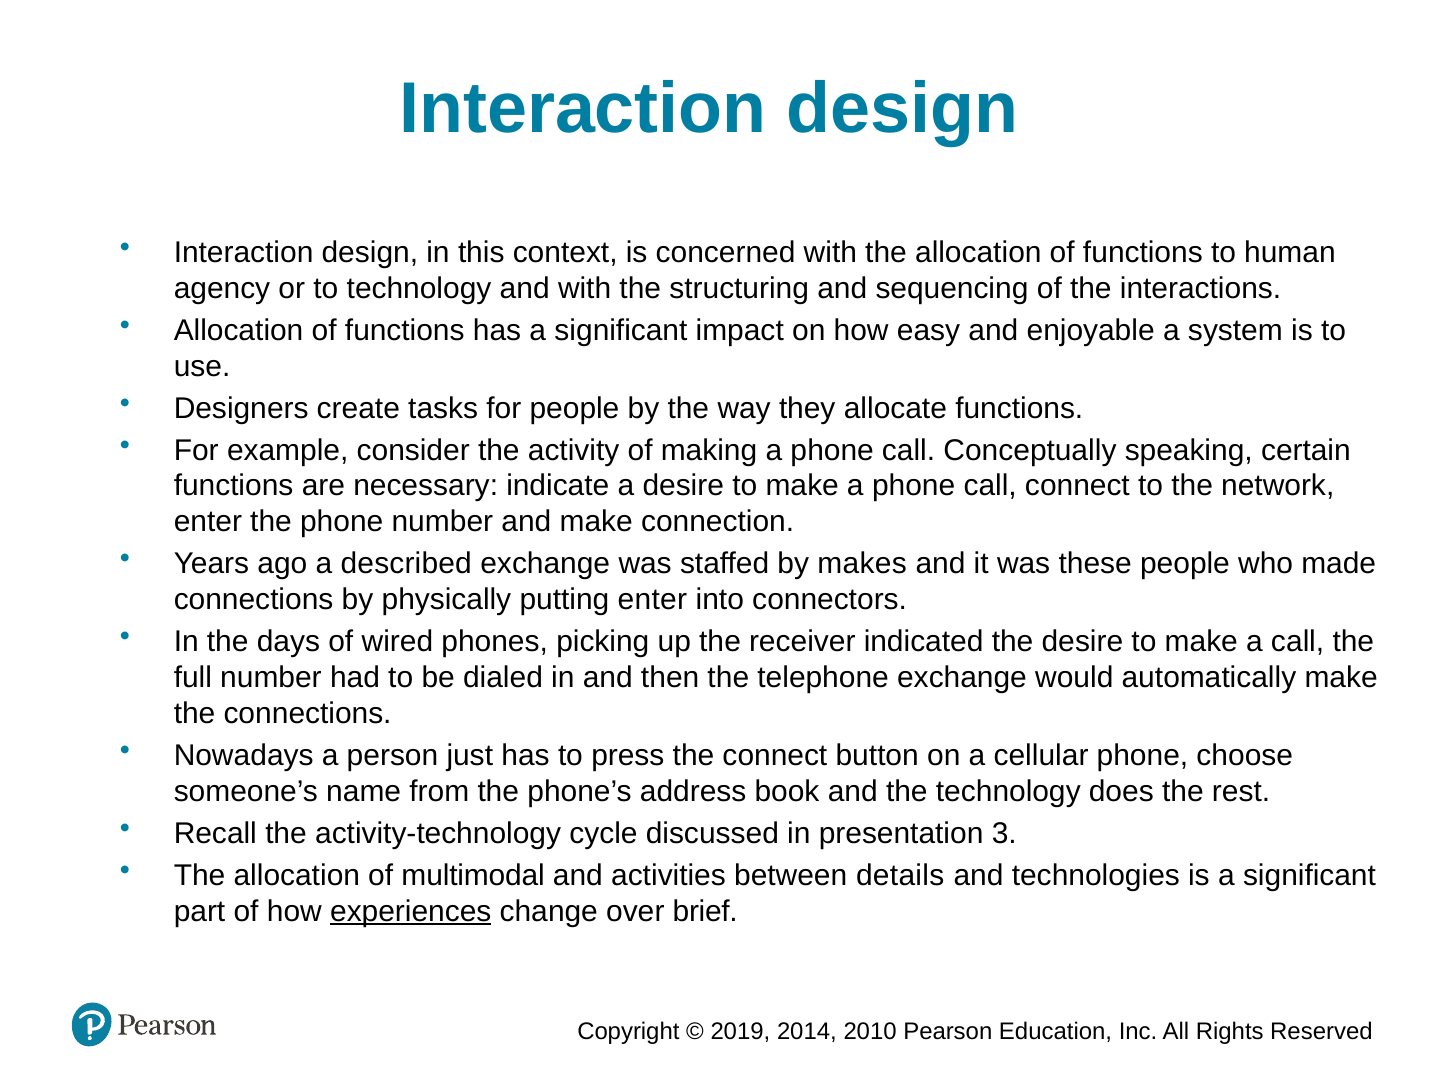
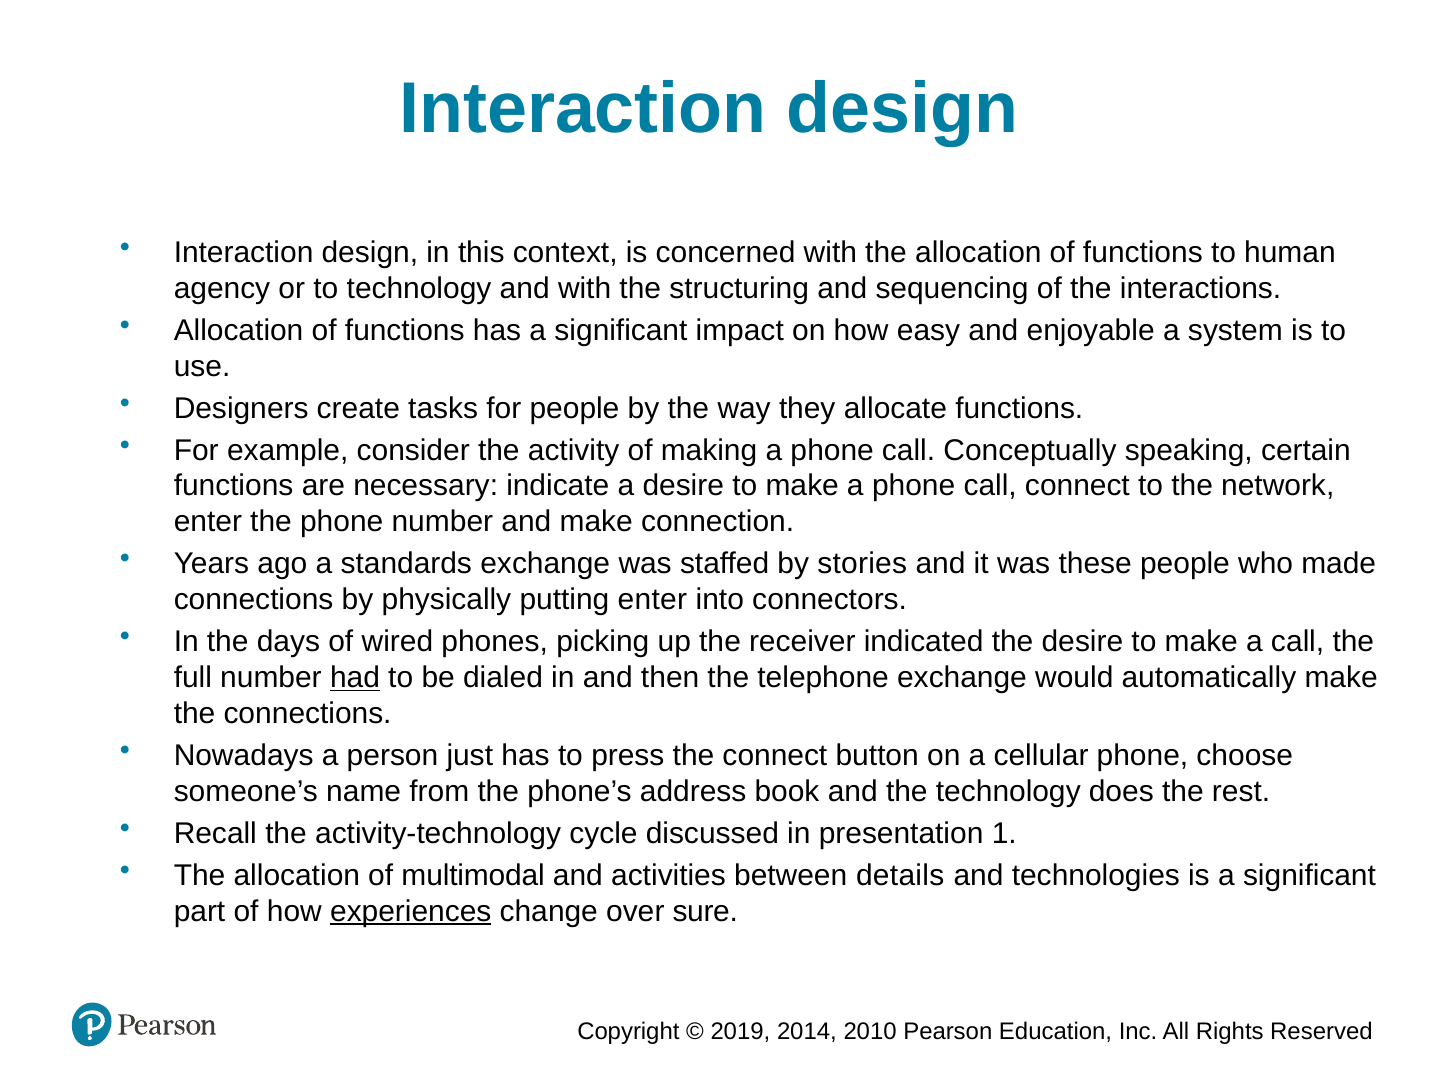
described: described -> standards
makes: makes -> stories
had underline: none -> present
3: 3 -> 1
brief: brief -> sure
